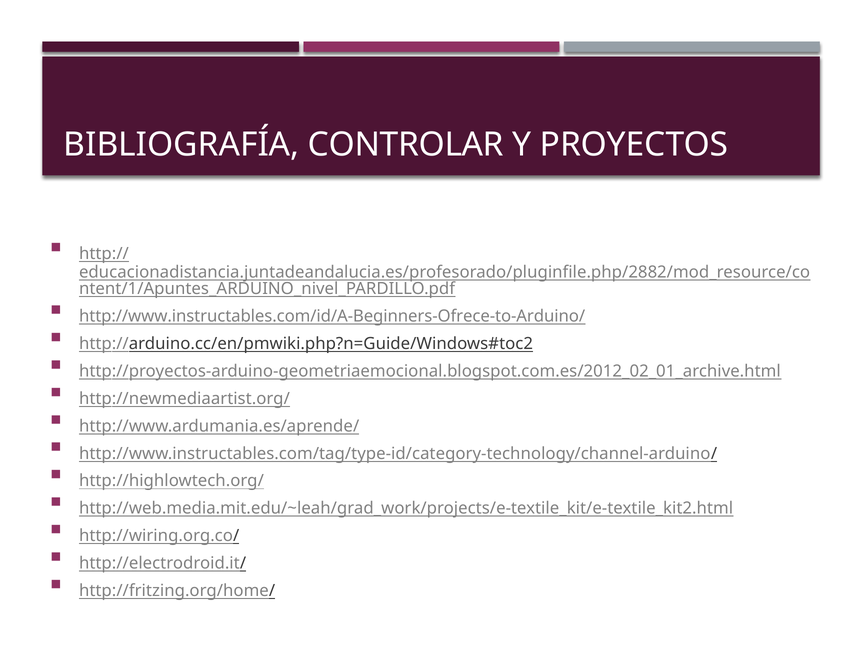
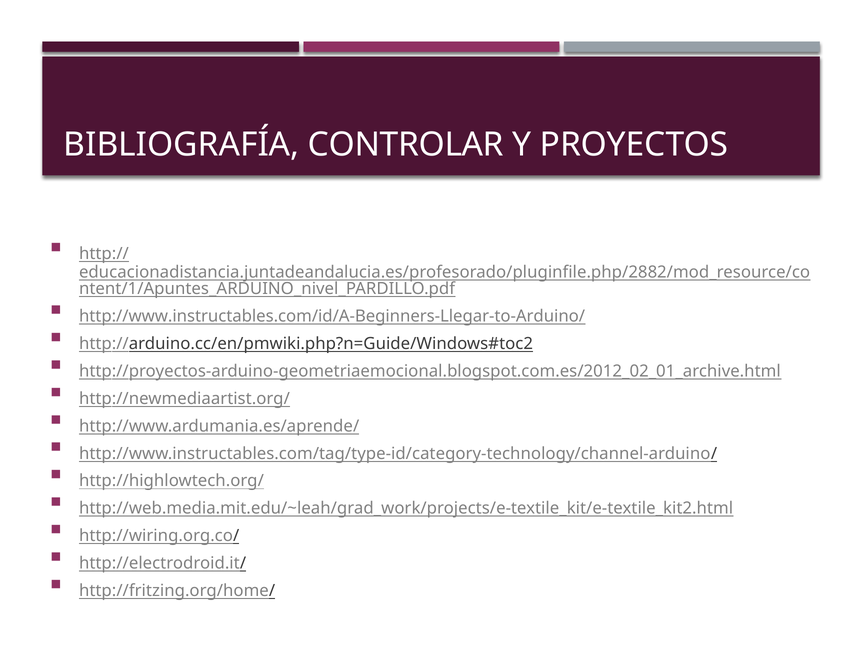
http://www.instructables.com/id/A-Beginners-Ofrece-to-Arduino/: http://www.instructables.com/id/A-Beginners-Ofrece-to-Arduino/ -> http://www.instructables.com/id/A-Beginners-Llegar-to-Arduino/
